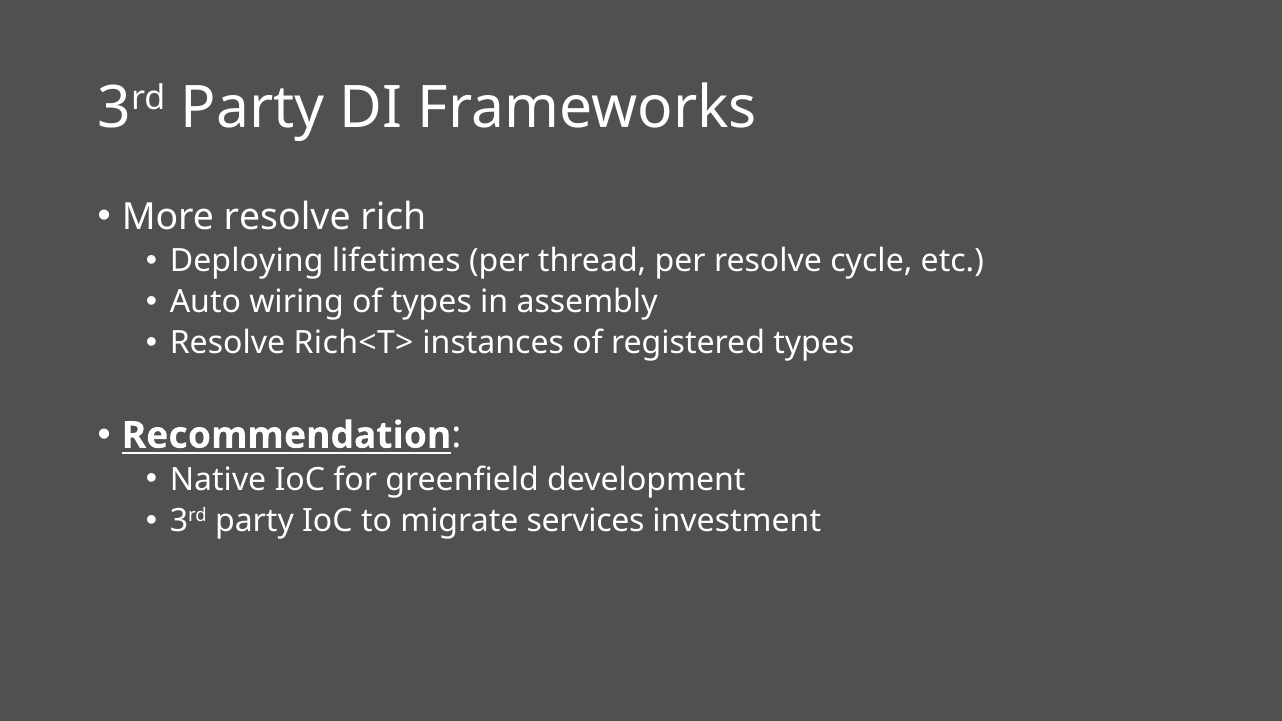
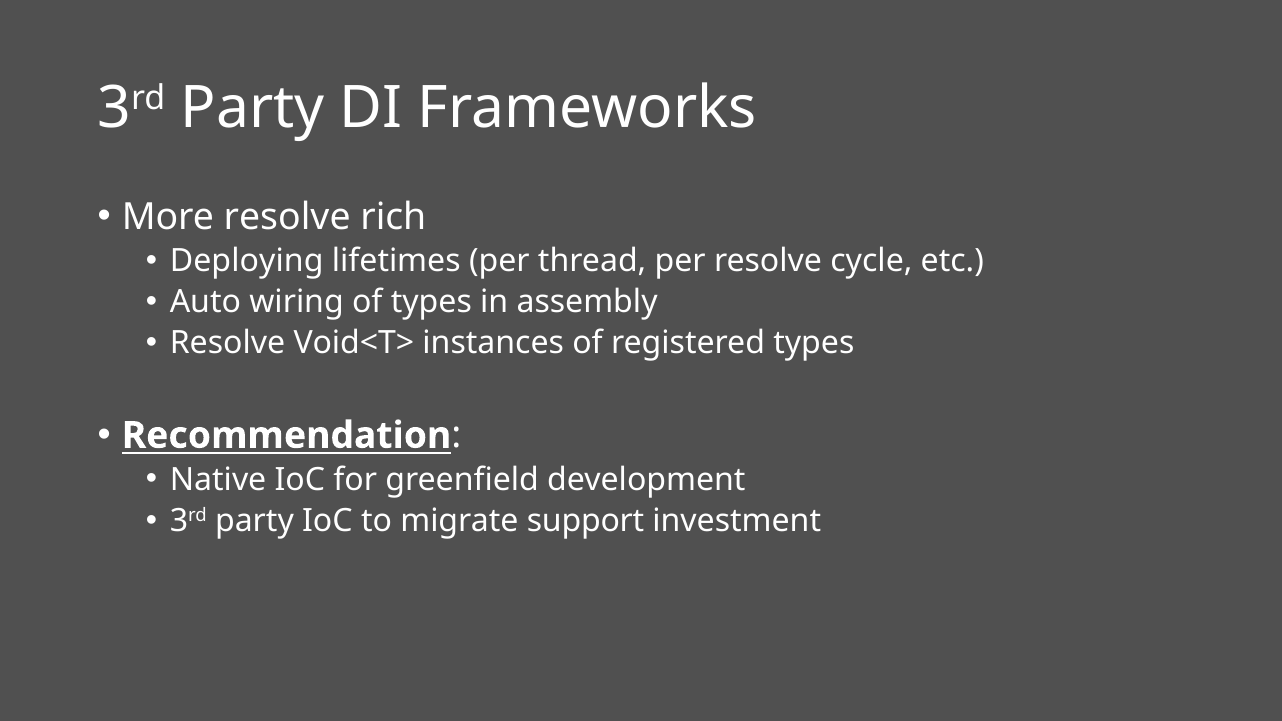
Rich<T>: Rich<T> -> Void<T>
services: services -> support
